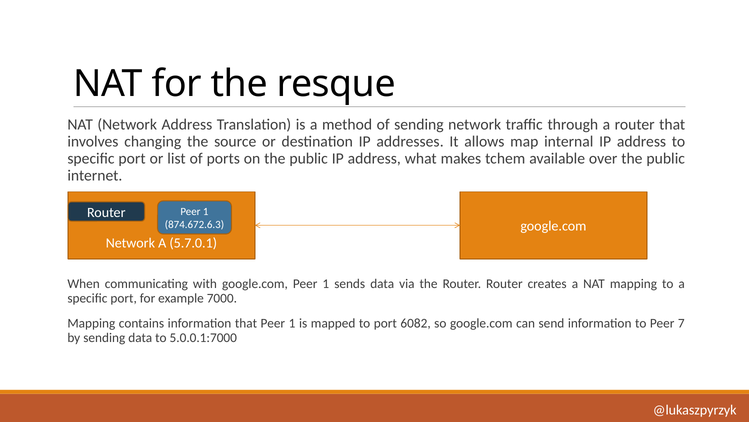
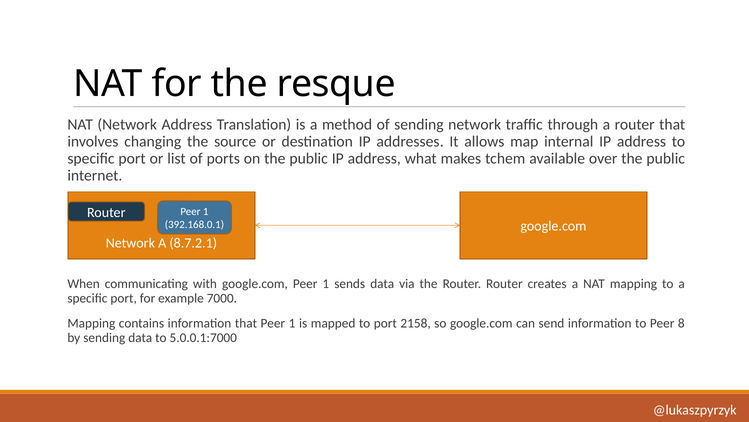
874.672.6.3: 874.672.6.3 -> 392.168.0.1
5.7.0.1: 5.7.0.1 -> 8.7.2.1
6082: 6082 -> 2158
7: 7 -> 8
